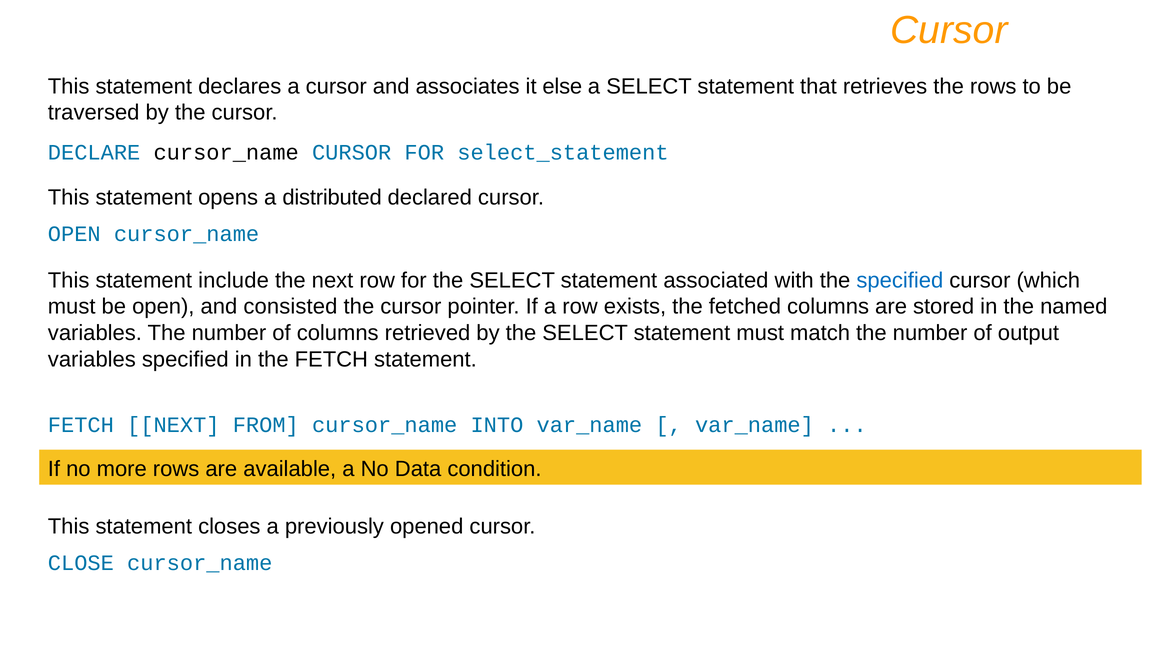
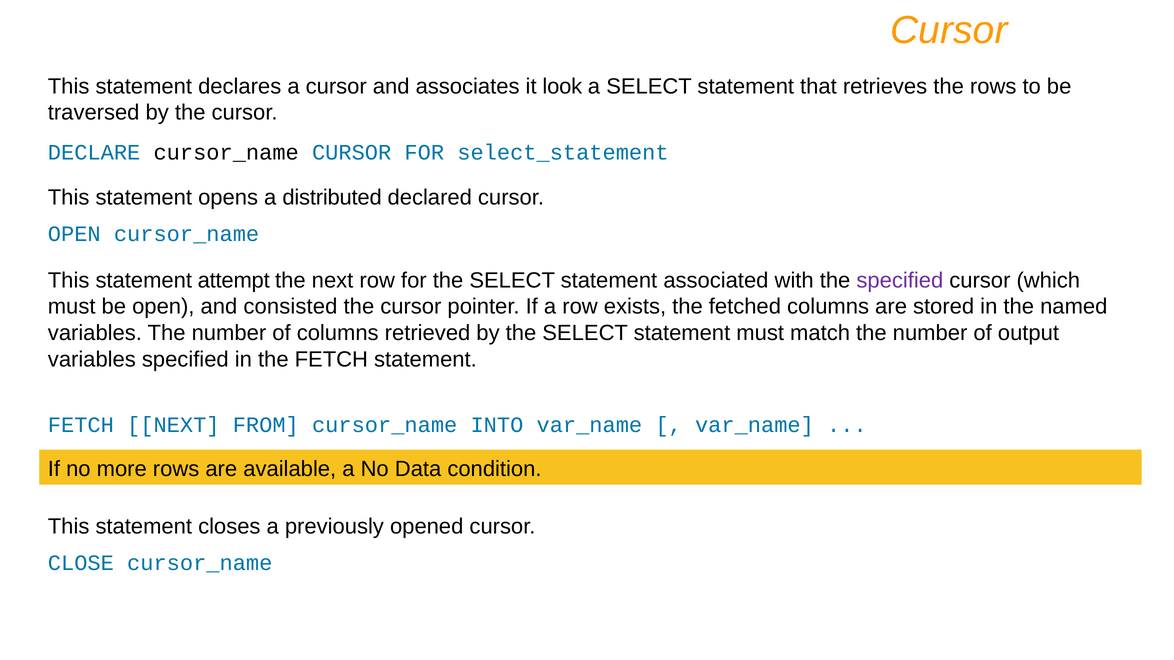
else: else -> look
include: include -> attempt
specified at (900, 280) colour: blue -> purple
